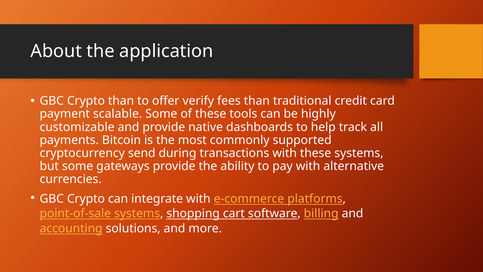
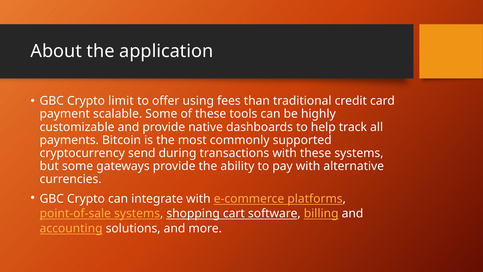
Crypto than: than -> limit
verify: verify -> using
